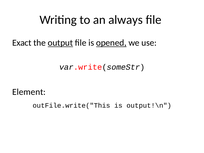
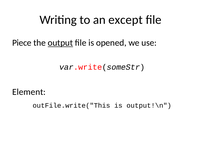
always: always -> except
Exact: Exact -> Piece
opened underline: present -> none
